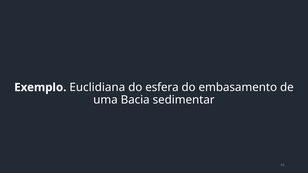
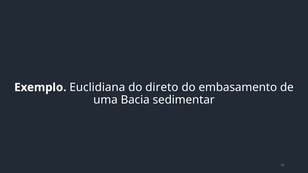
esfera: esfera -> direto
